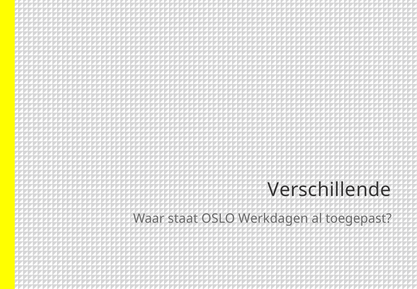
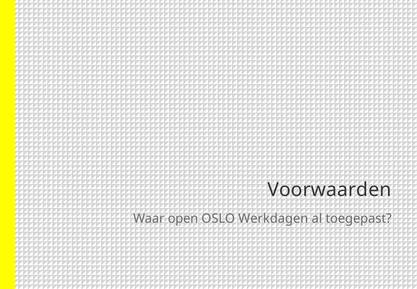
Verschillende: Verschillende -> Voorwaarden
staat: staat -> open
